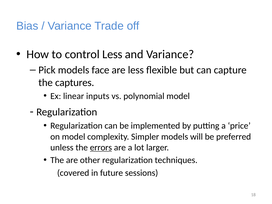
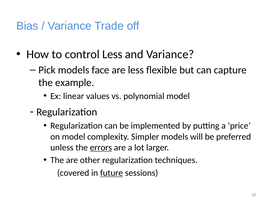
captures: captures -> example
inputs: inputs -> values
future underline: none -> present
